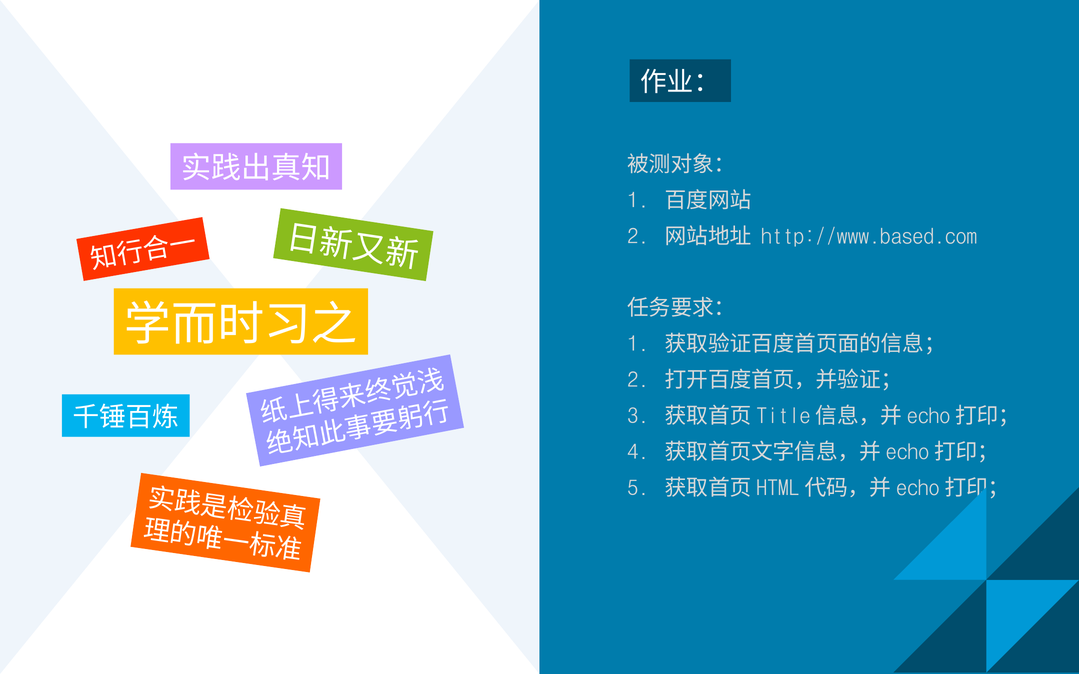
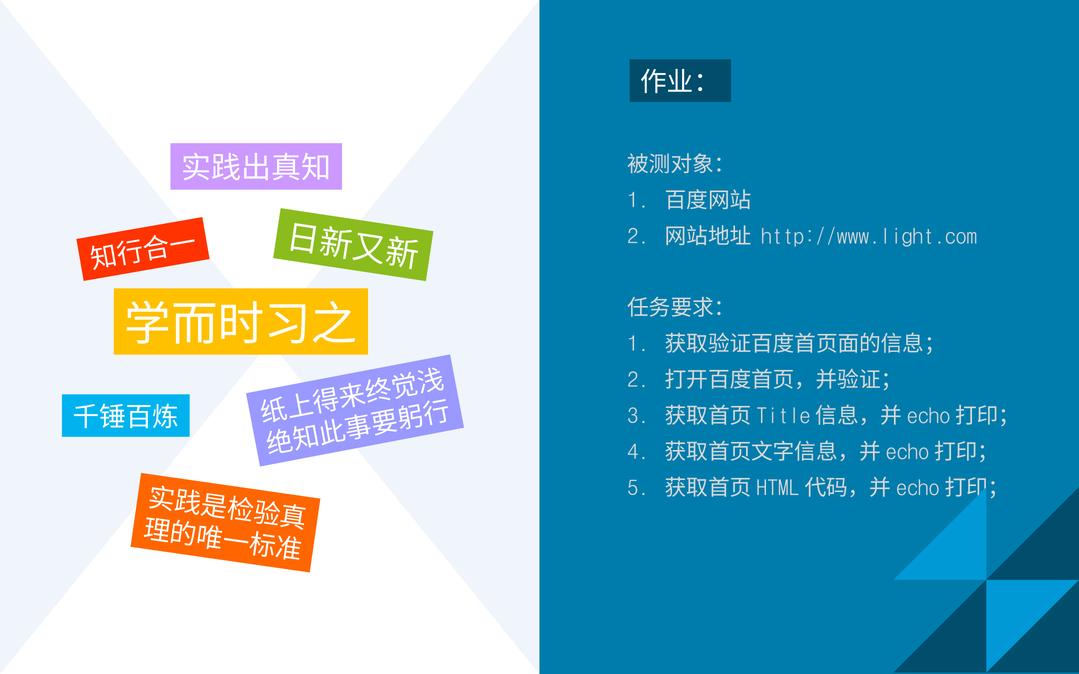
http://www.based.com: http://www.based.com -> http://www.light.com
